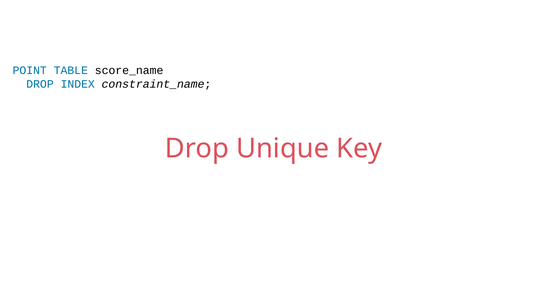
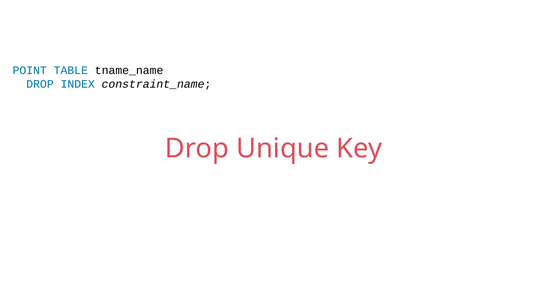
score_name: score_name -> tname_name
